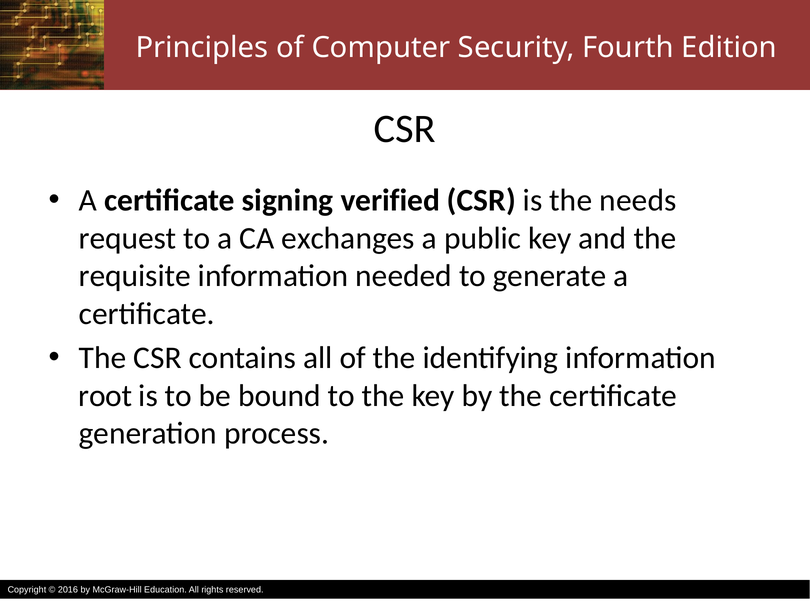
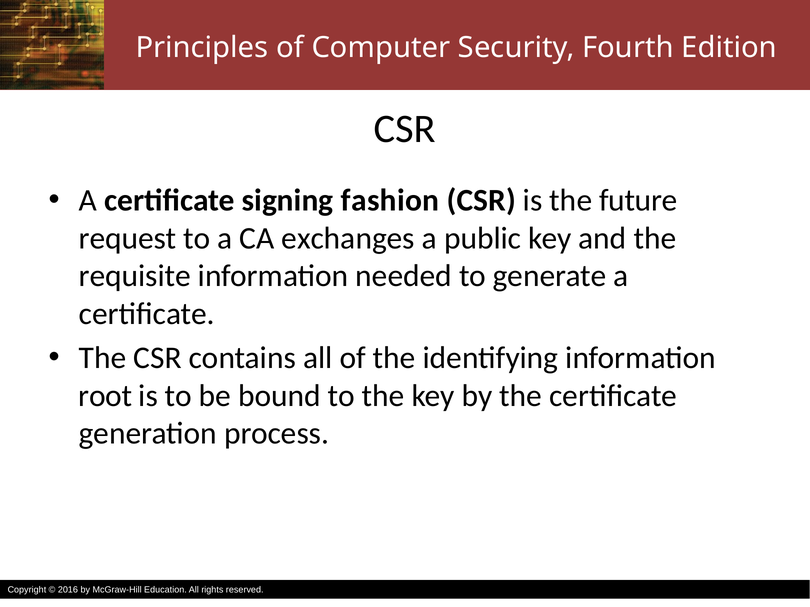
verified: verified -> fashion
needs: needs -> future
